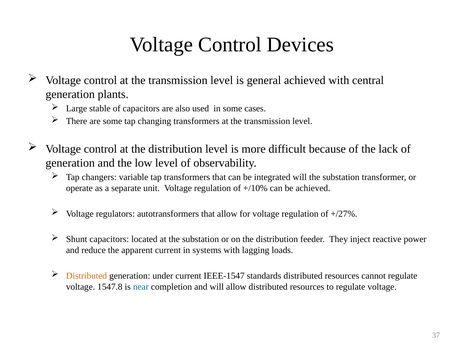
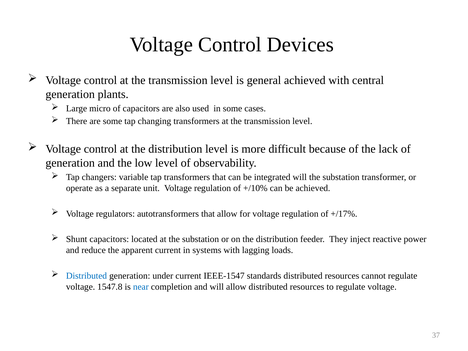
stable: stable -> micro
+/27%: +/27% -> +/17%
Distributed at (86, 276) colour: orange -> blue
